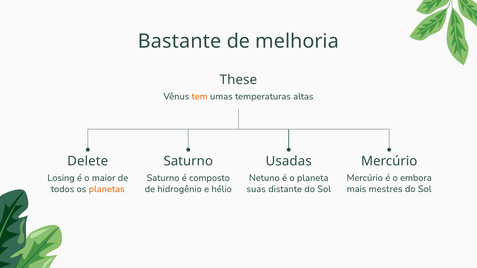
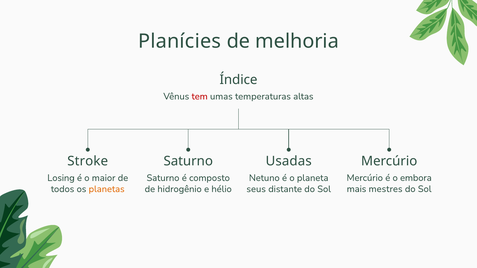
Bastante: Bastante -> Planícies
These: These -> Índice
tem colour: orange -> red
Delete: Delete -> Stroke
suas: suas -> seus
